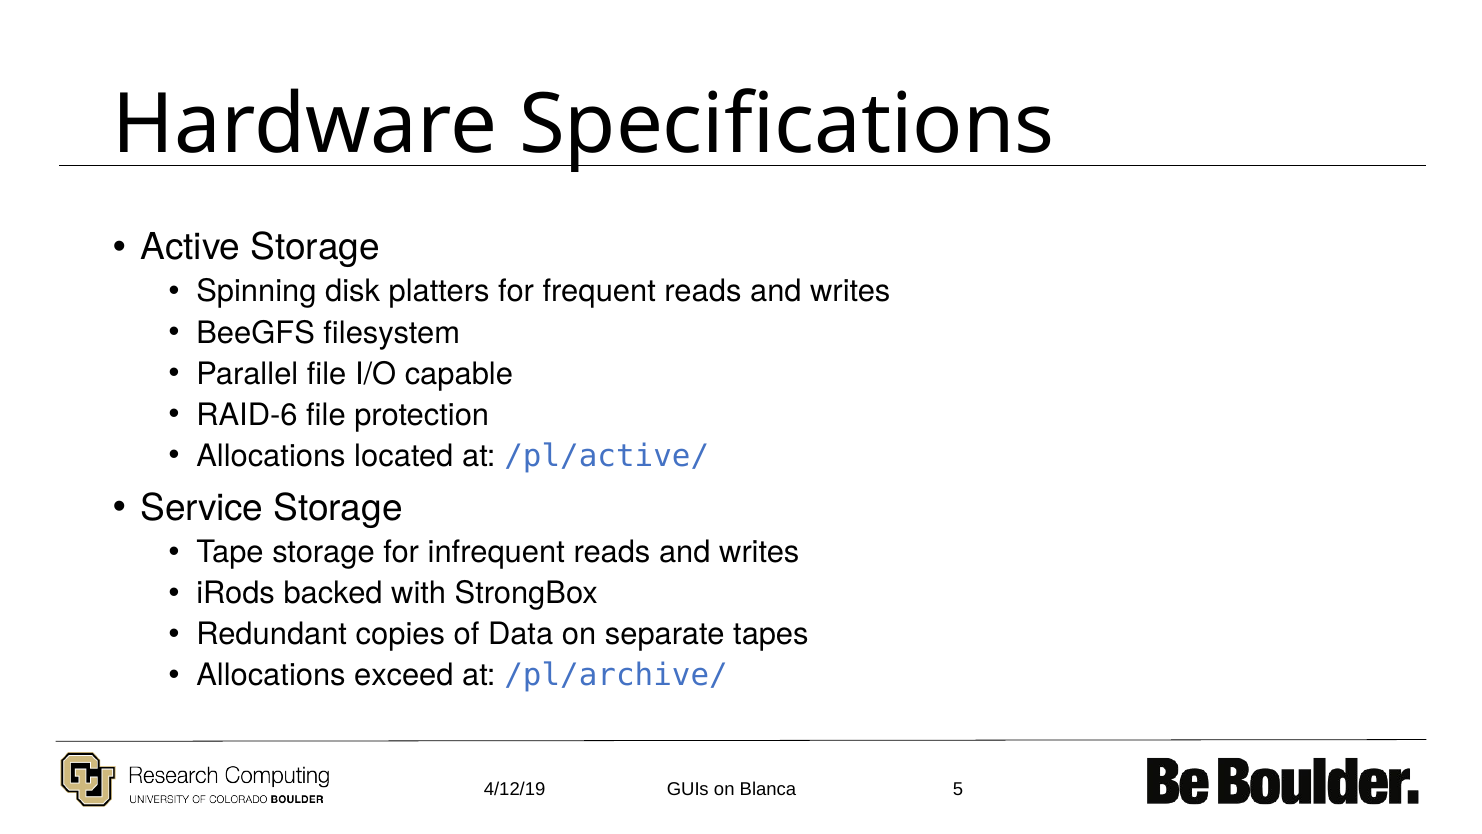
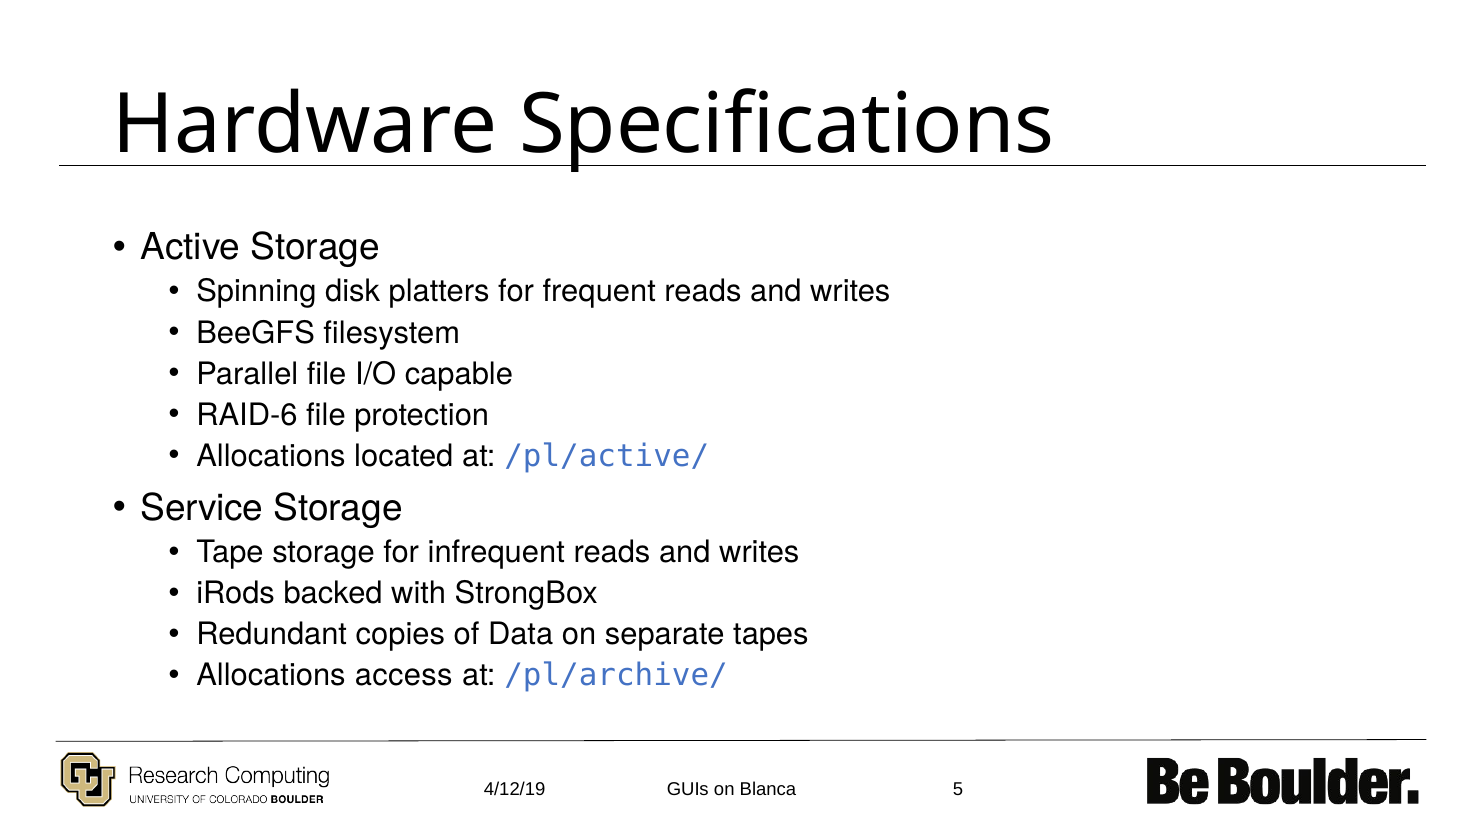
exceed: exceed -> access
